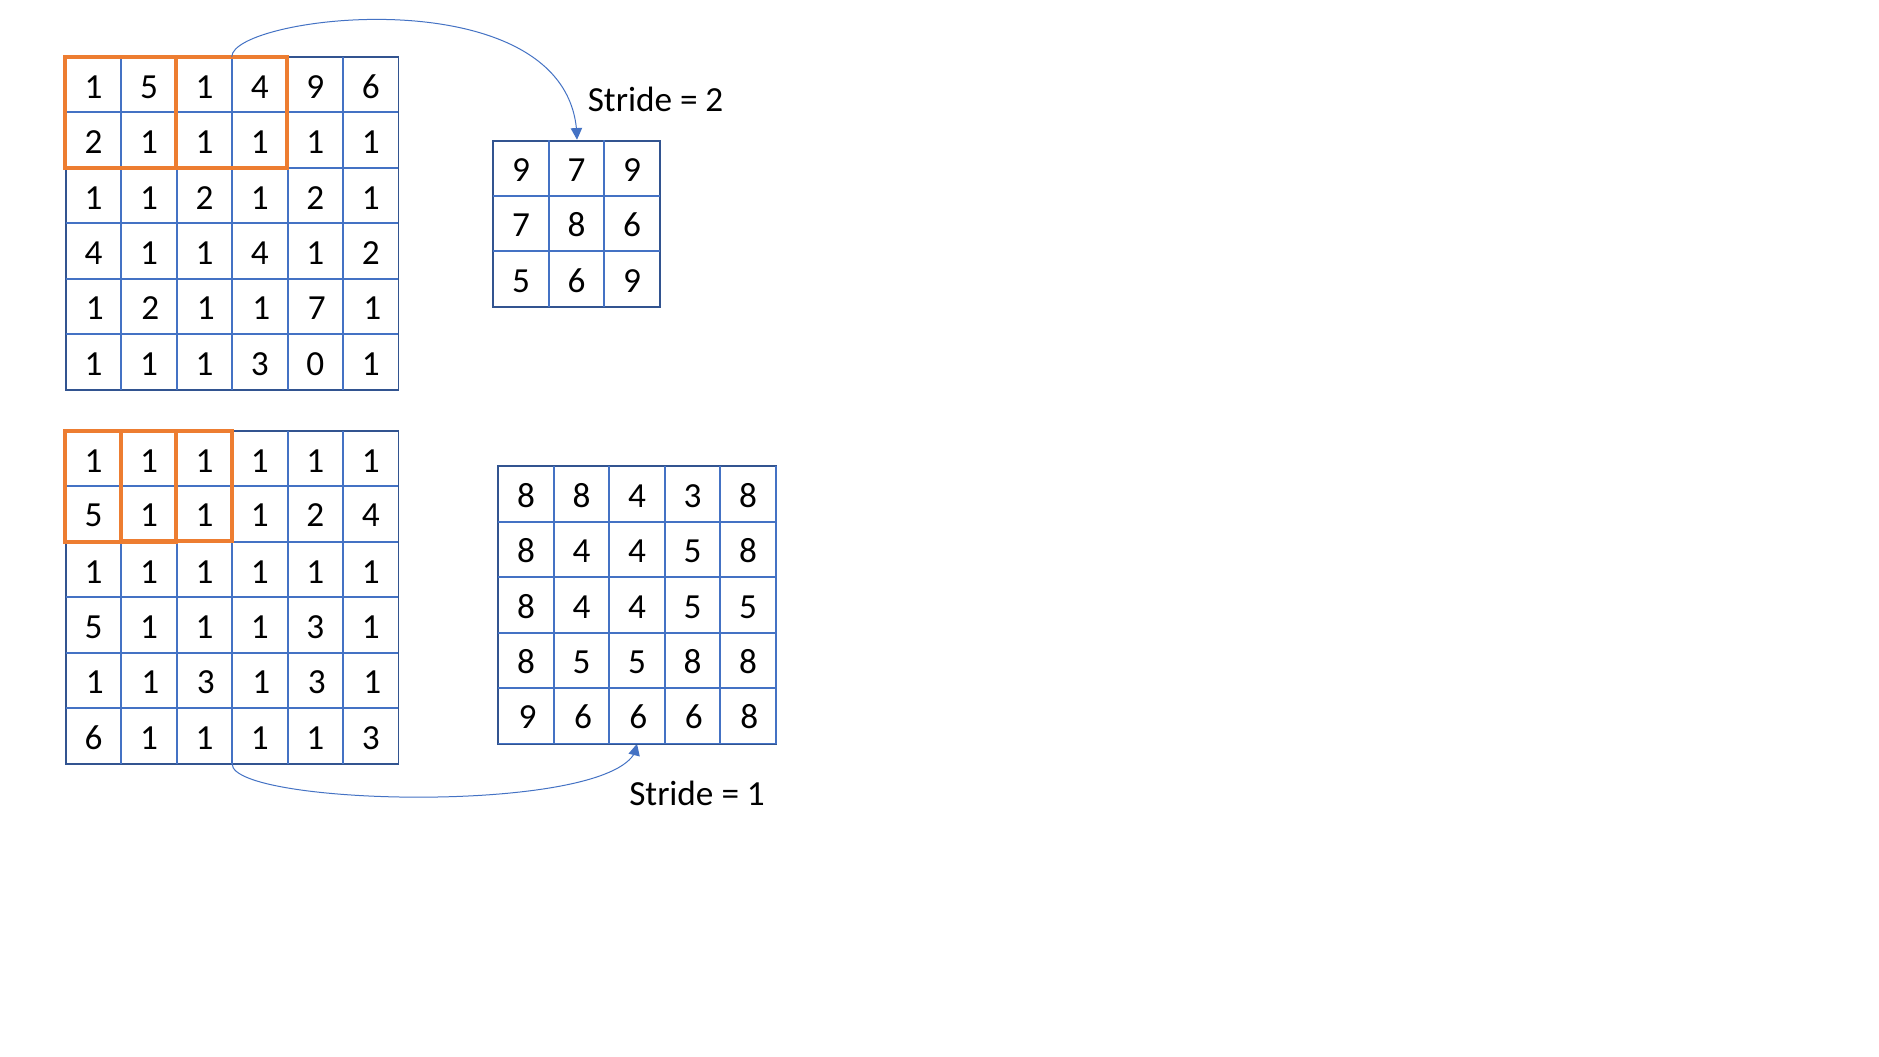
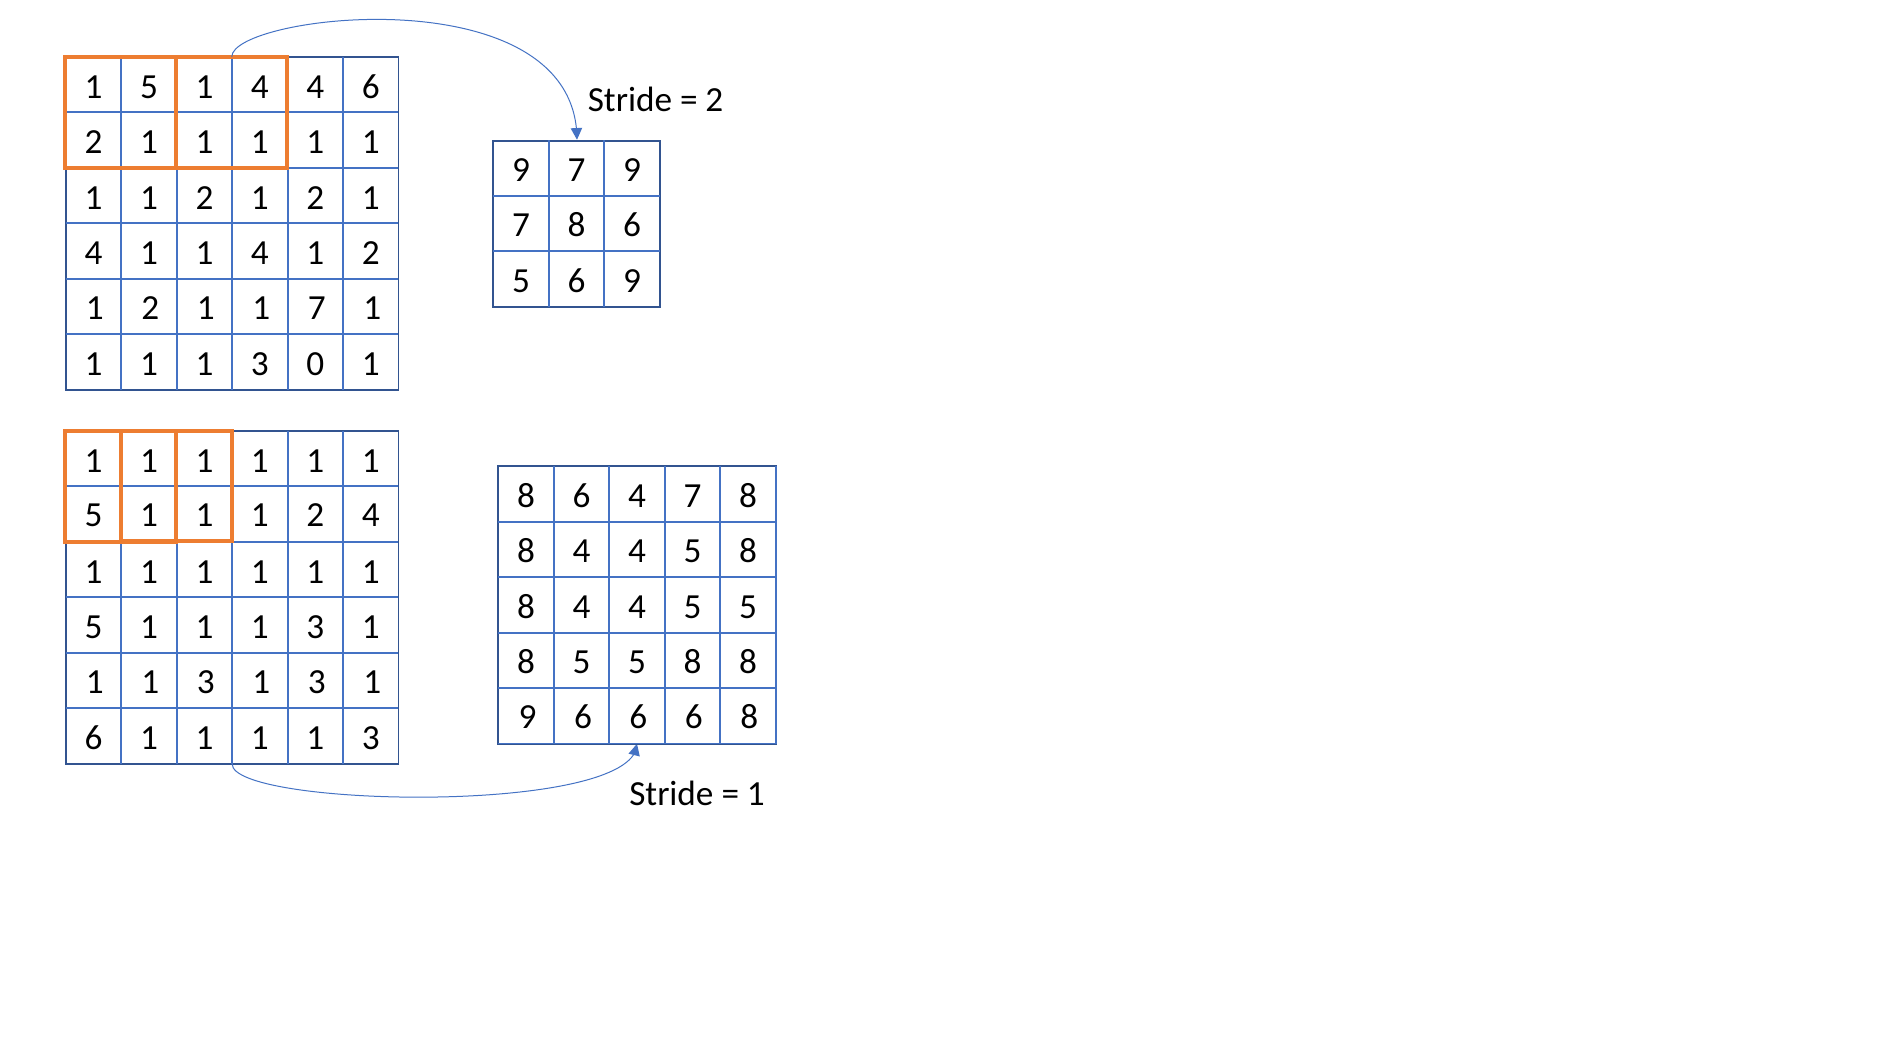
1 4 9: 9 -> 4
8 at (582, 496): 8 -> 6
4 3: 3 -> 7
